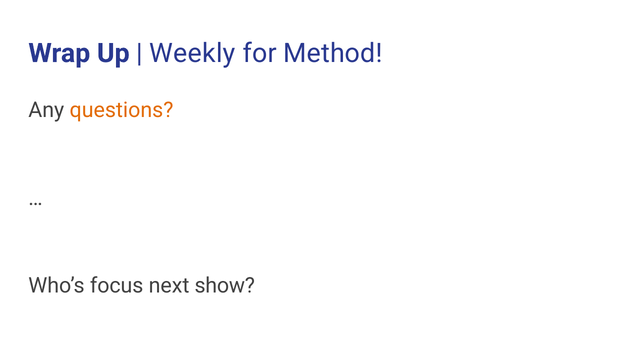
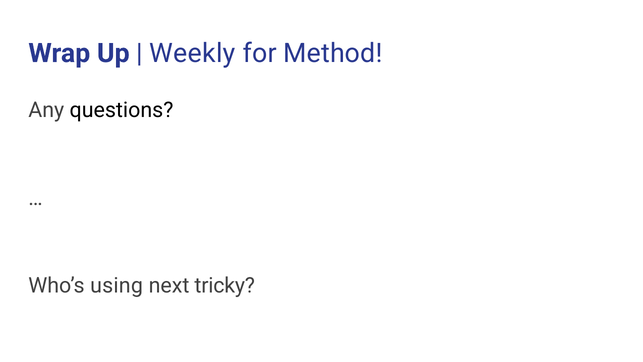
questions colour: orange -> black
focus: focus -> using
show: show -> tricky
